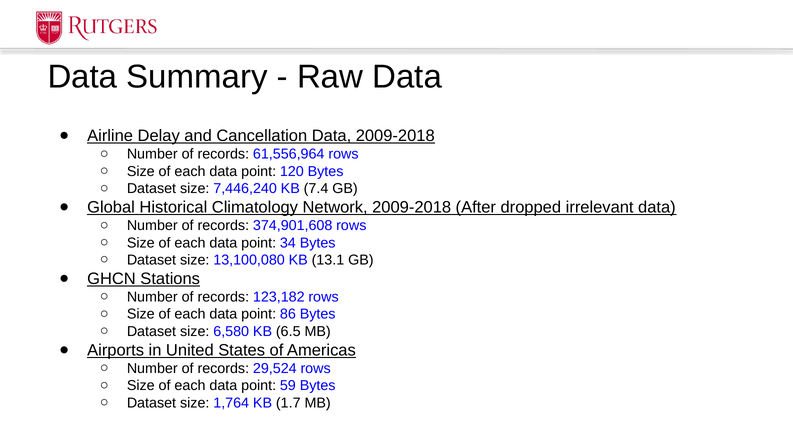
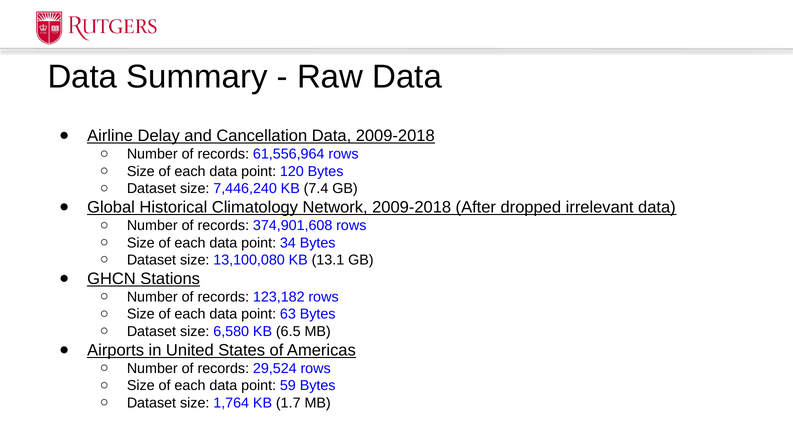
86: 86 -> 63
